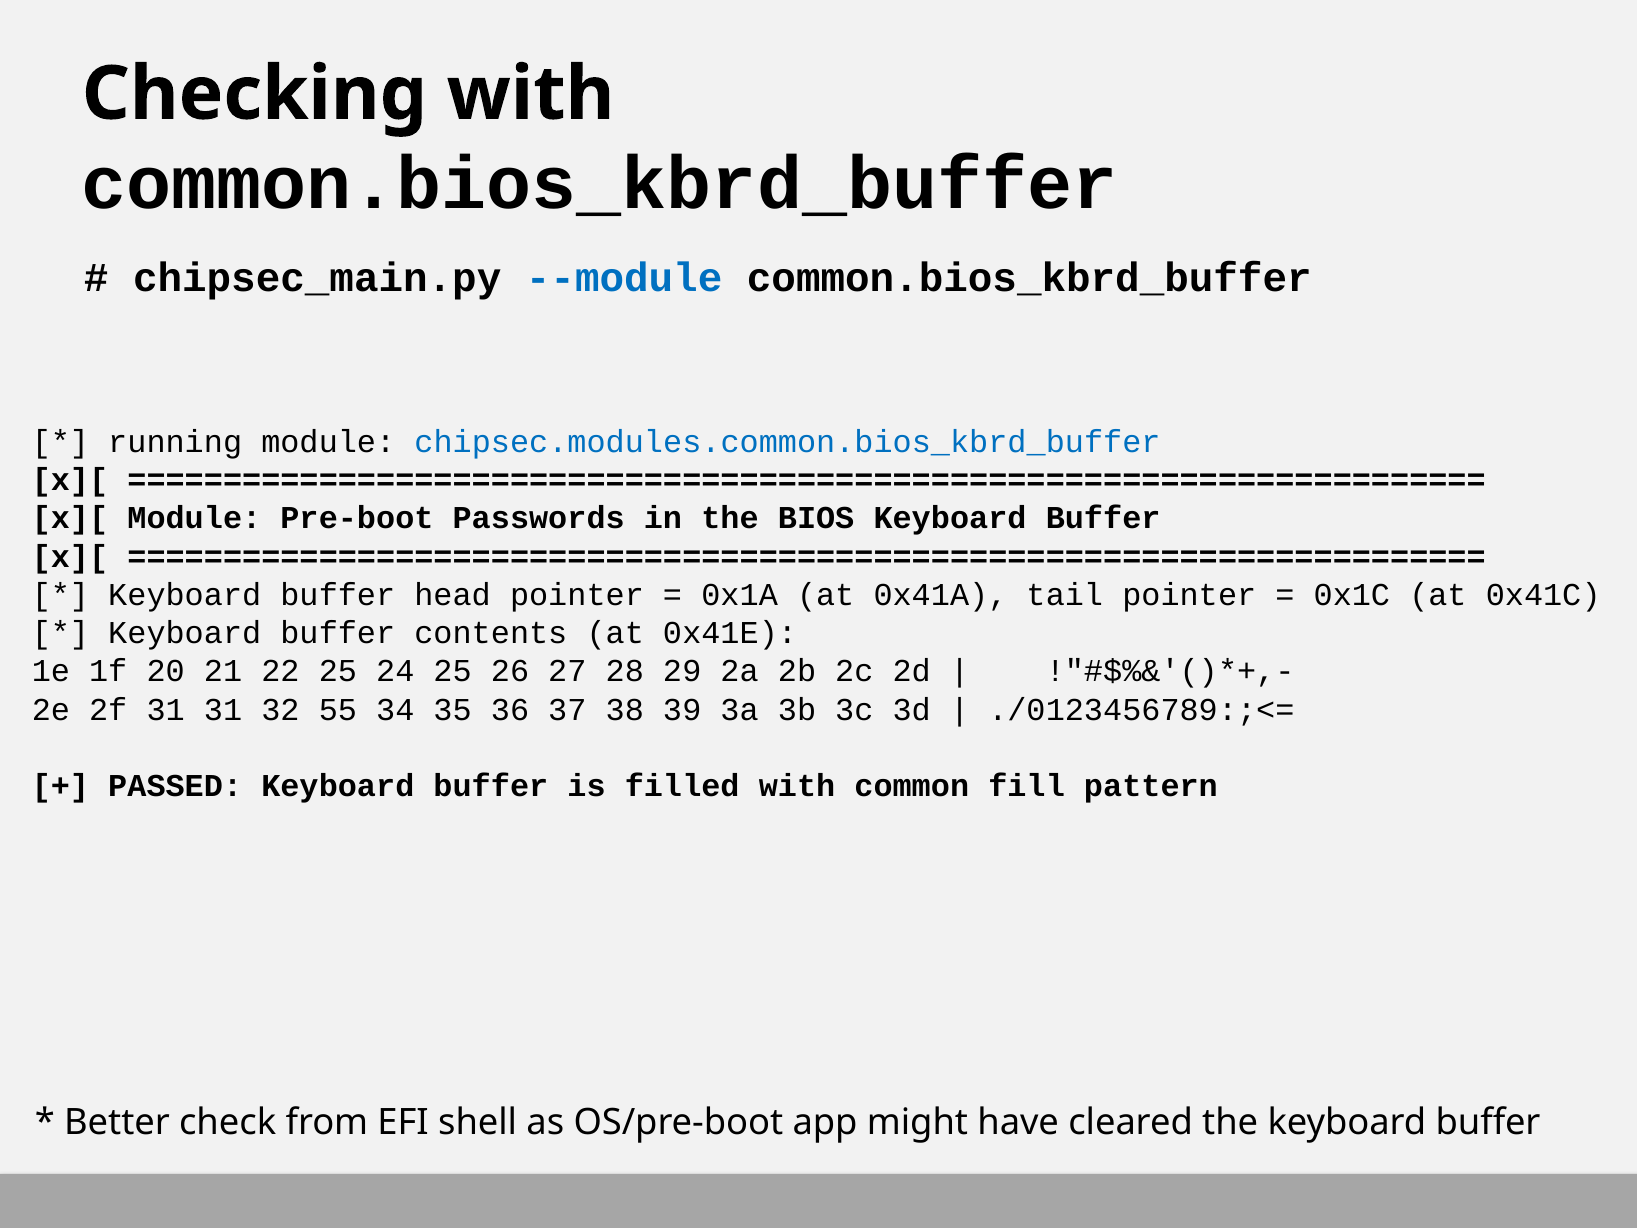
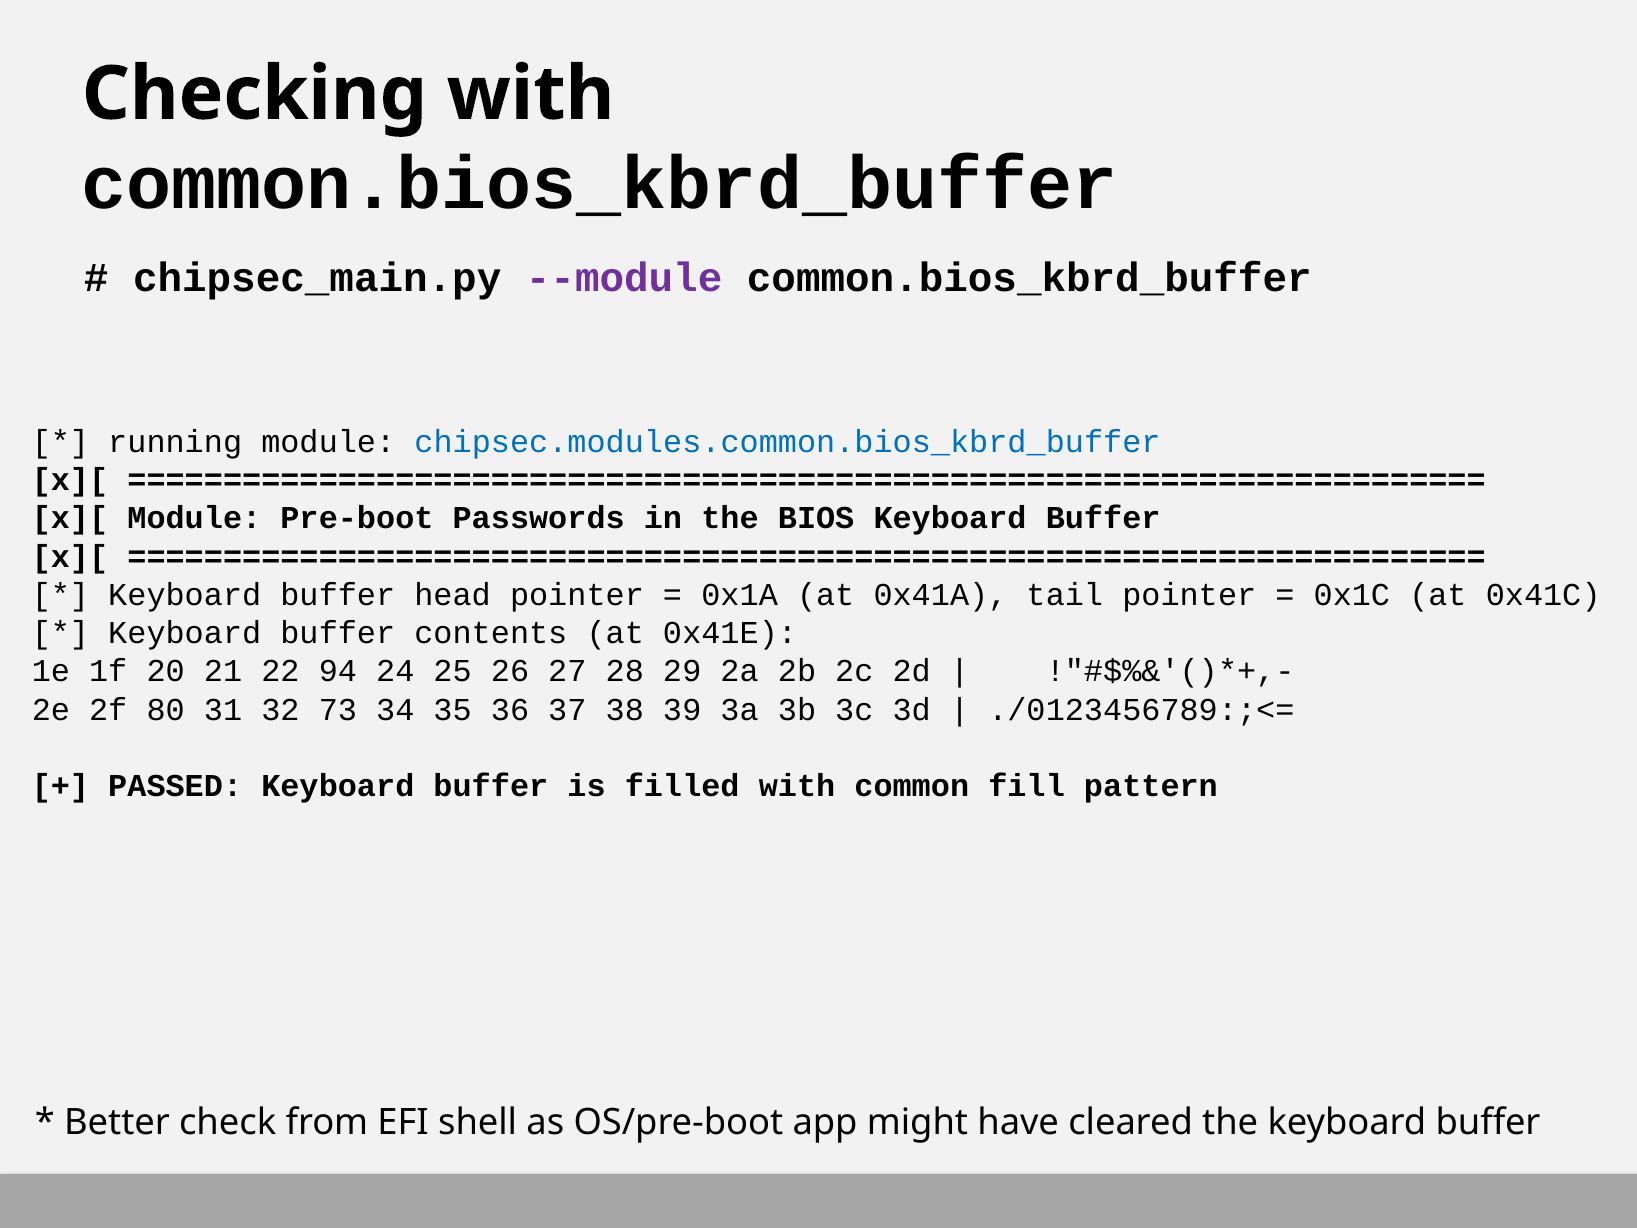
--module colour: blue -> purple
22 25: 25 -> 94
2f 31: 31 -> 80
55: 55 -> 73
